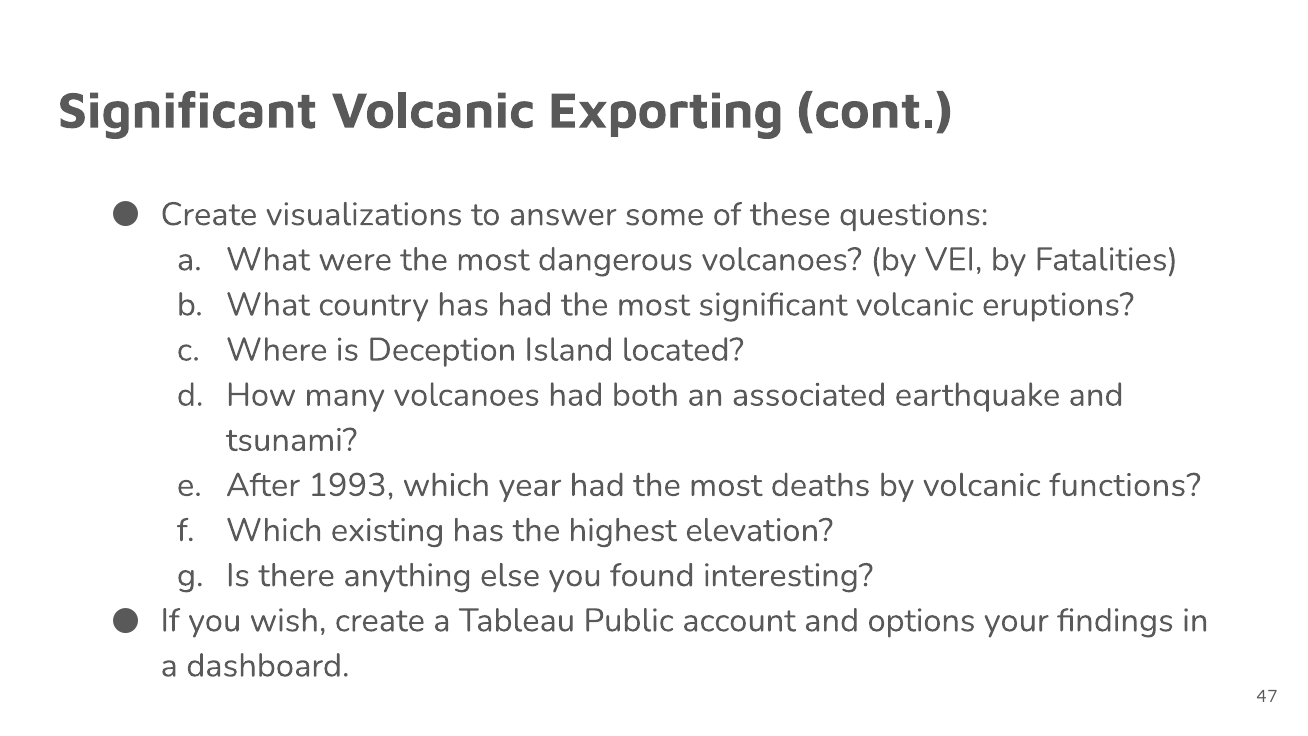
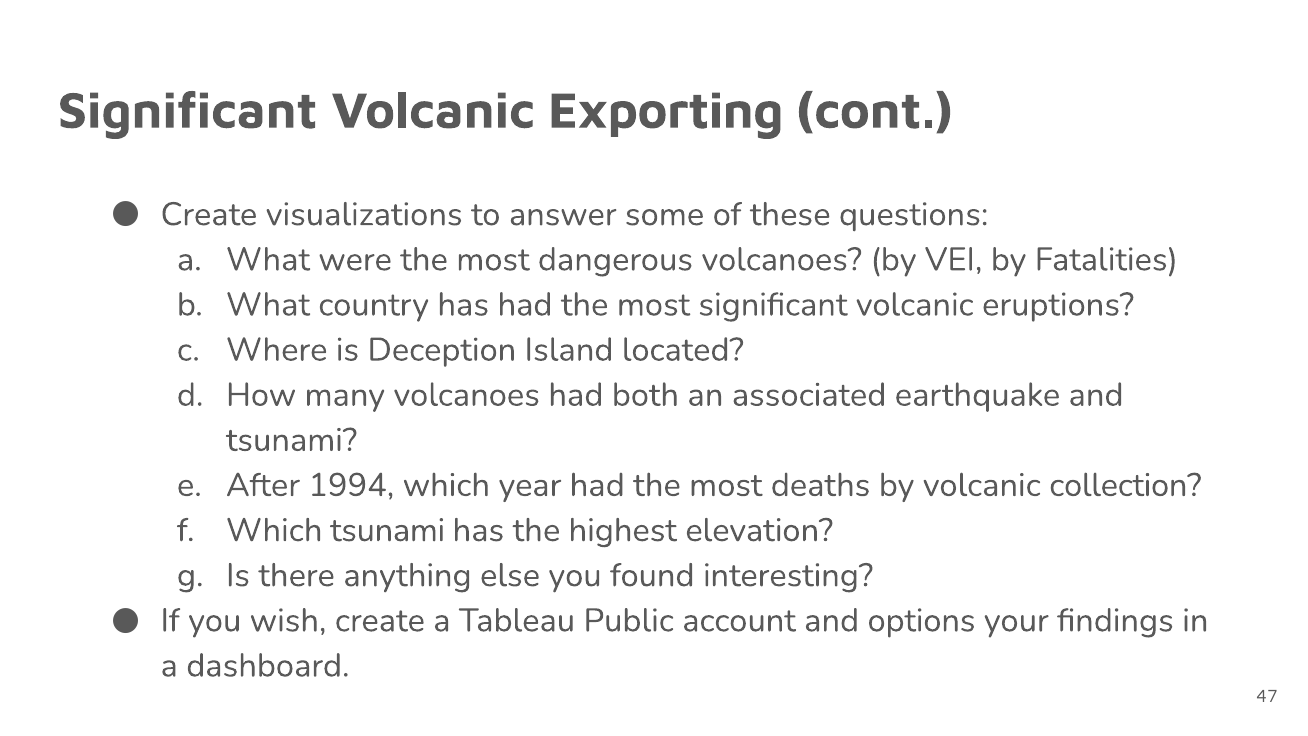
1993: 1993 -> 1994
functions: functions -> collection
Which existing: existing -> tsunami
